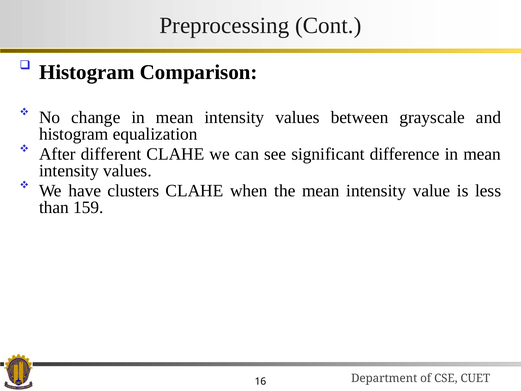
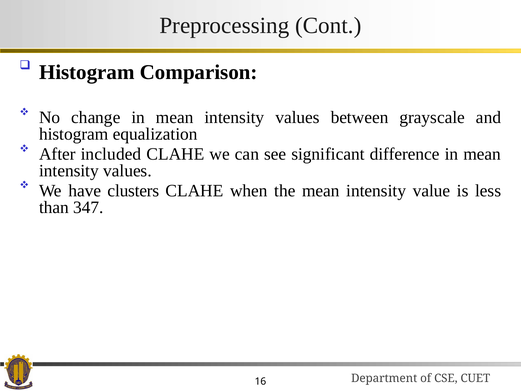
different: different -> included
159: 159 -> 347
